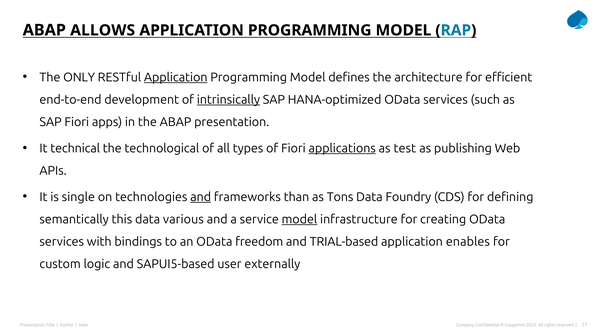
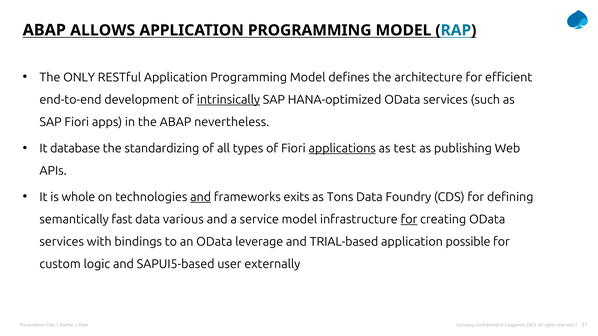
Application at (176, 77) underline: present -> none
ABAP presentation: presentation -> nevertheless
technical: technical -> database
technological: technological -> standardizing
single: single -> whole
than: than -> exits
this: this -> fast
model at (299, 220) underline: present -> none
for at (409, 220) underline: none -> present
freedom: freedom -> leverage
enables: enables -> possible
